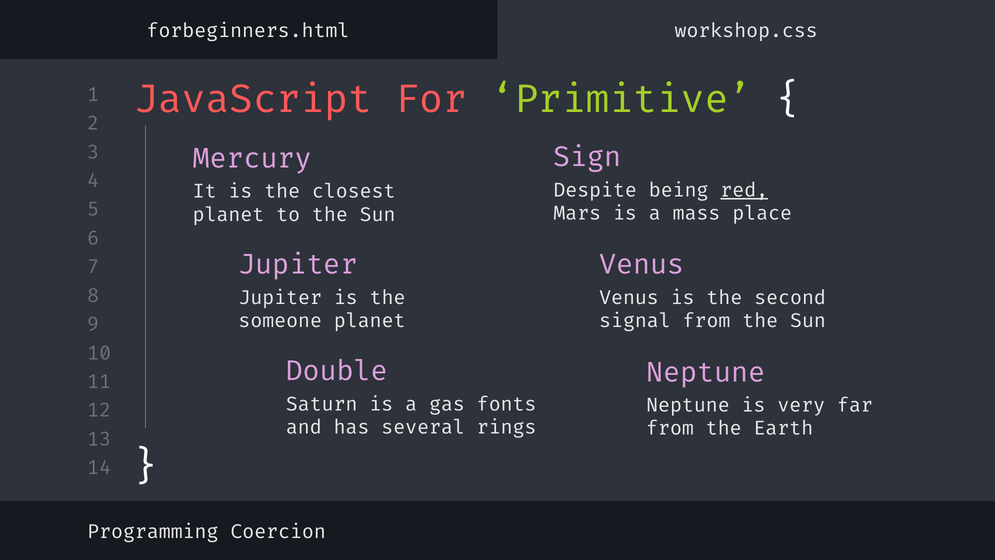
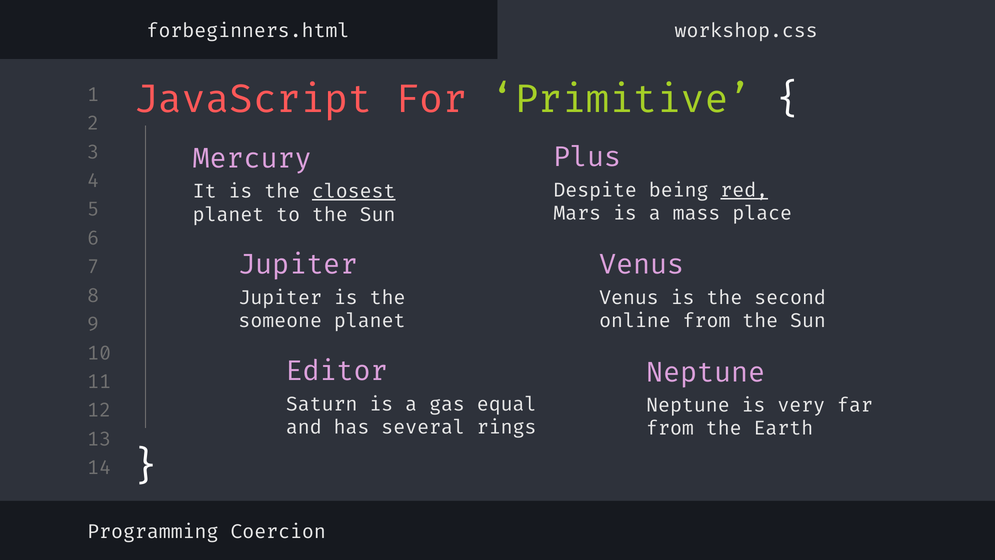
Sign: Sign -> Plus
closest underline: none -> present
signal: signal -> online
Double: Double -> Editor
fonts: fonts -> equal
